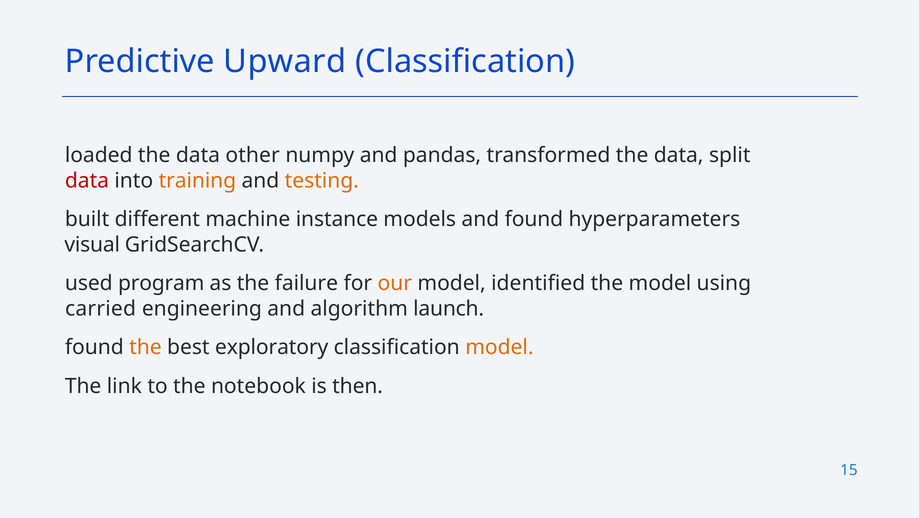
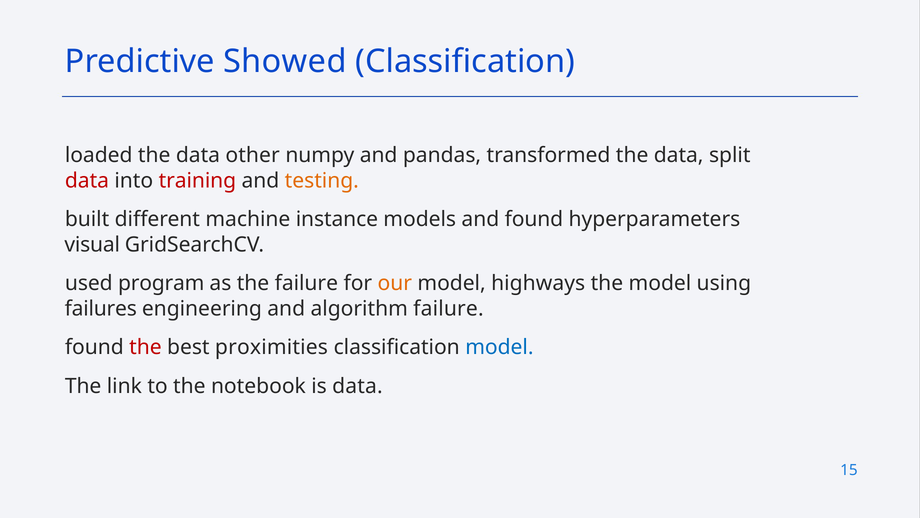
Upward: Upward -> Showed
training colour: orange -> red
identified: identified -> highways
carried: carried -> failures
algorithm launch: launch -> failure
the at (145, 347) colour: orange -> red
exploratory: exploratory -> proximities
model at (499, 347) colour: orange -> blue
is then: then -> data
